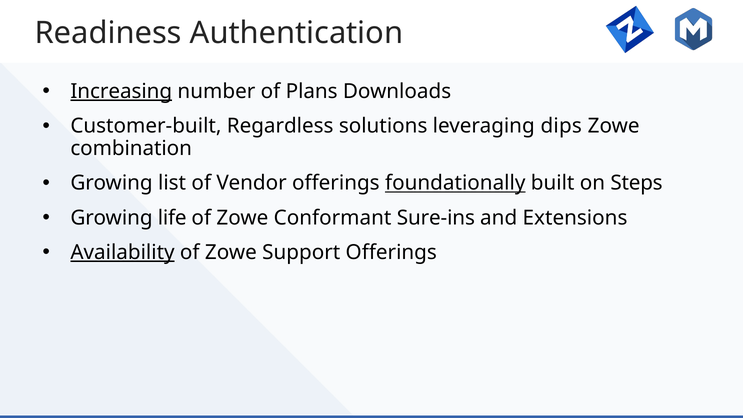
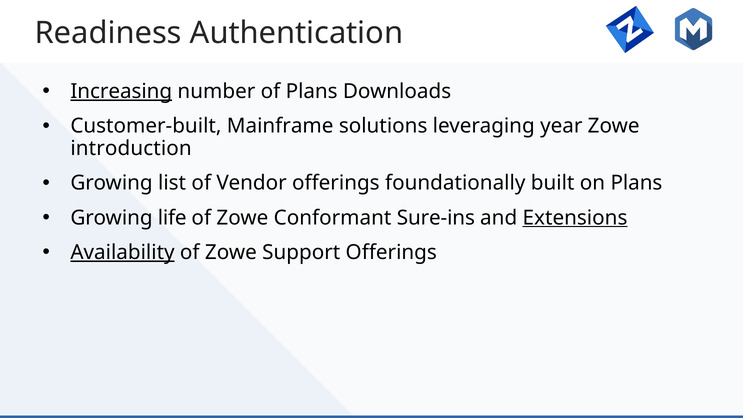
Regardless: Regardless -> Mainframe
dips: dips -> year
combination: combination -> introduction
foundationally underline: present -> none
on Steps: Steps -> Plans
Extensions underline: none -> present
